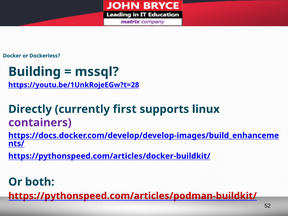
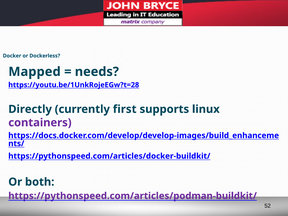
Building: Building -> Mapped
mssql: mssql -> needs
https://pythonspeed.com/articles/podman-buildkit/ colour: red -> purple
